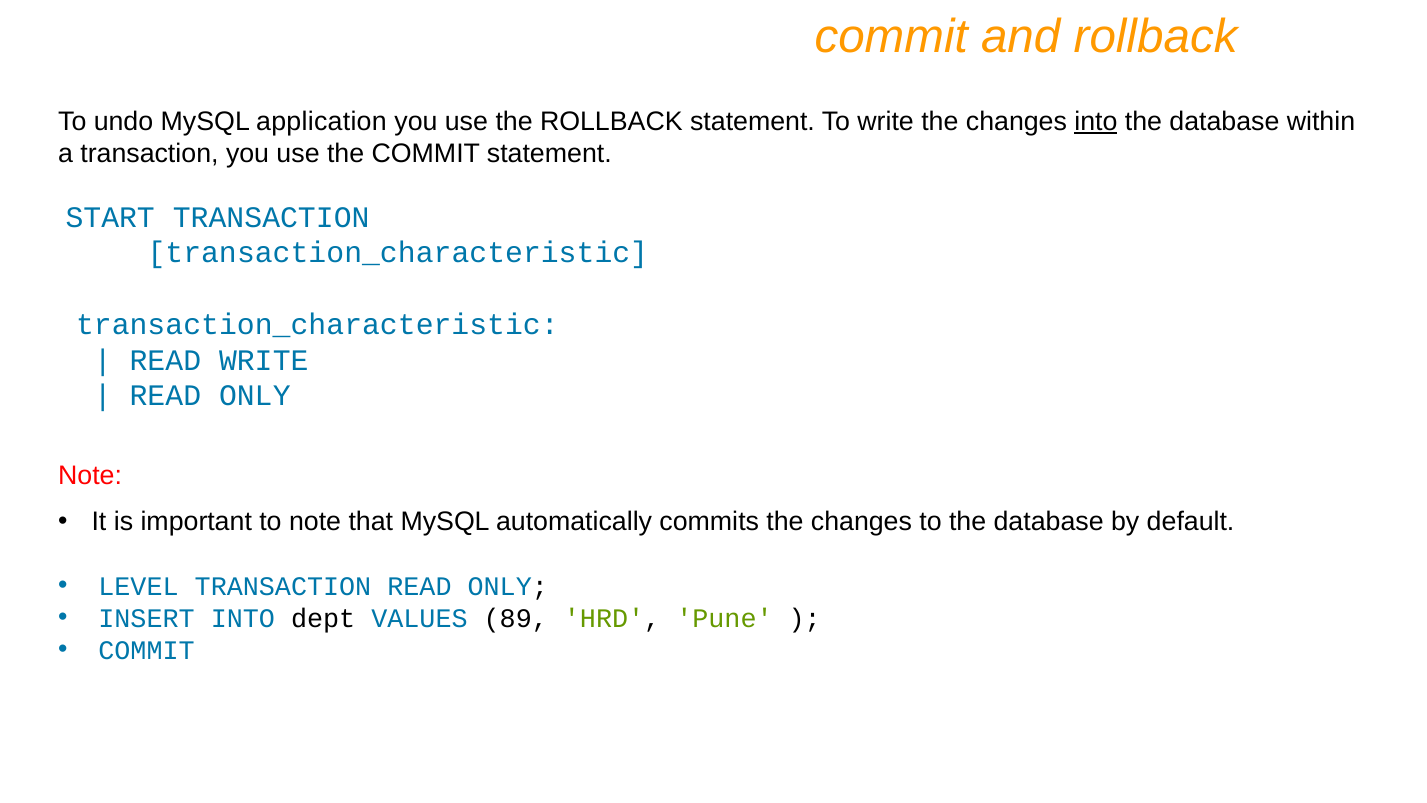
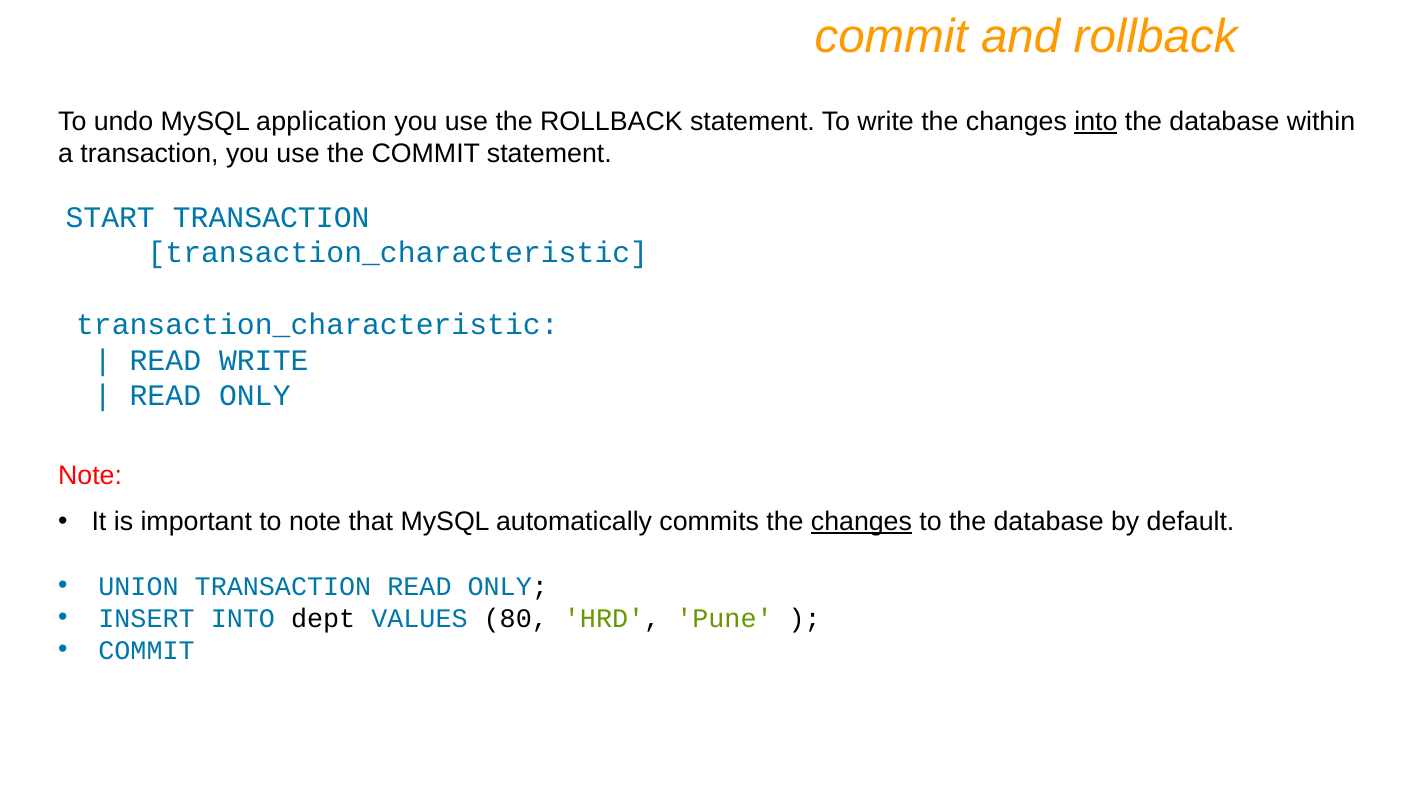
changes at (861, 521) underline: none -> present
LEVEL: LEVEL -> UNION
89: 89 -> 80
